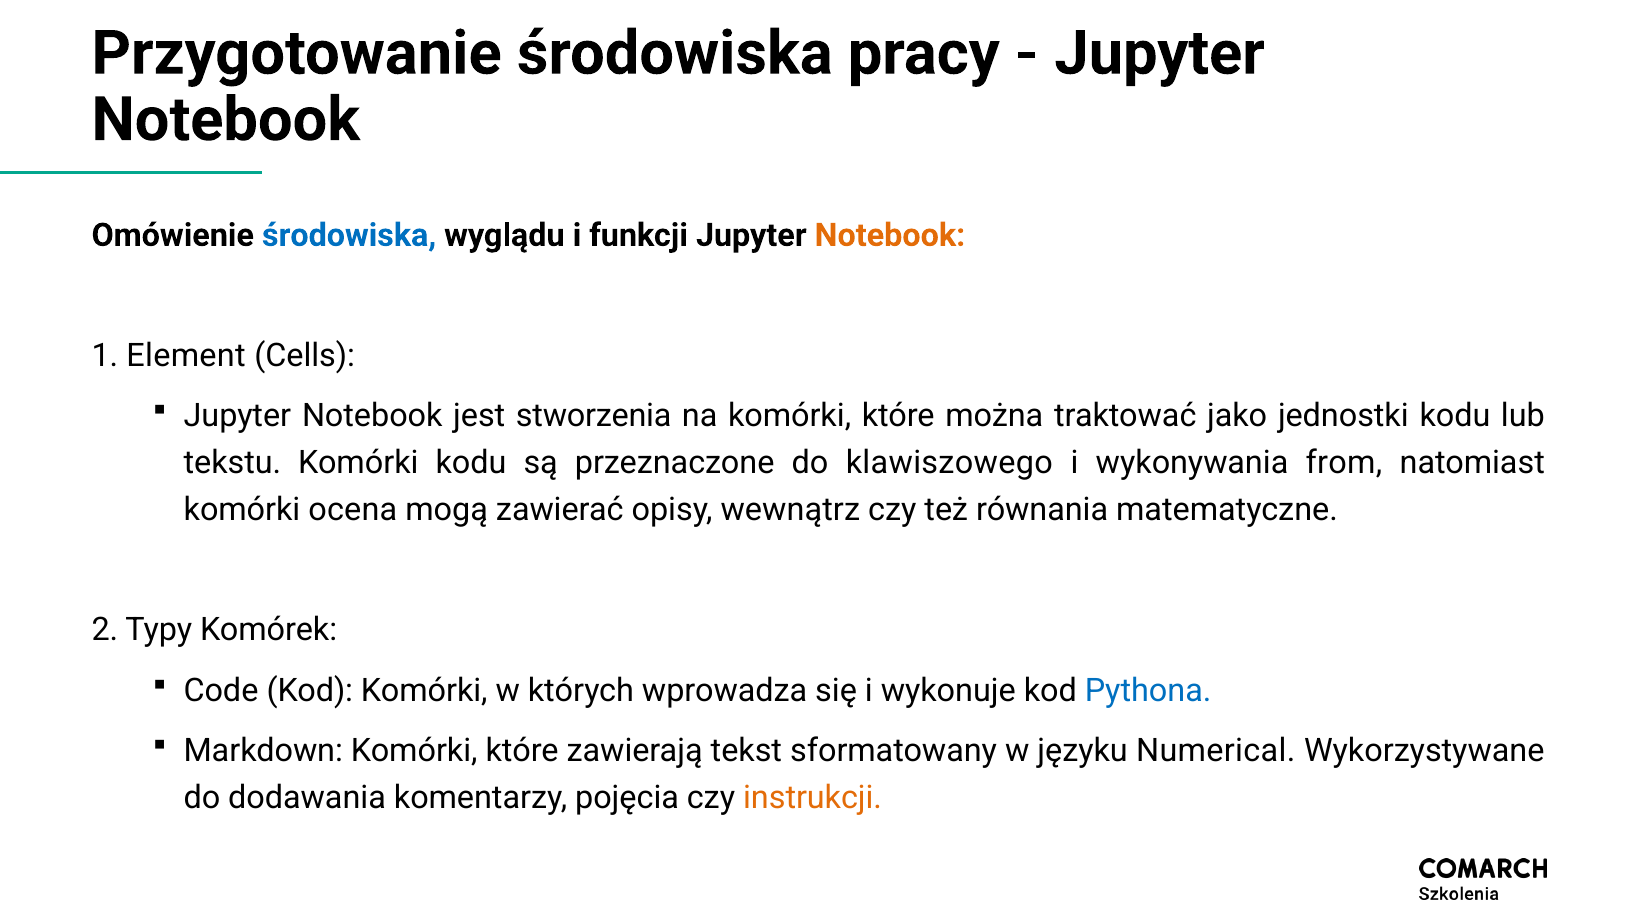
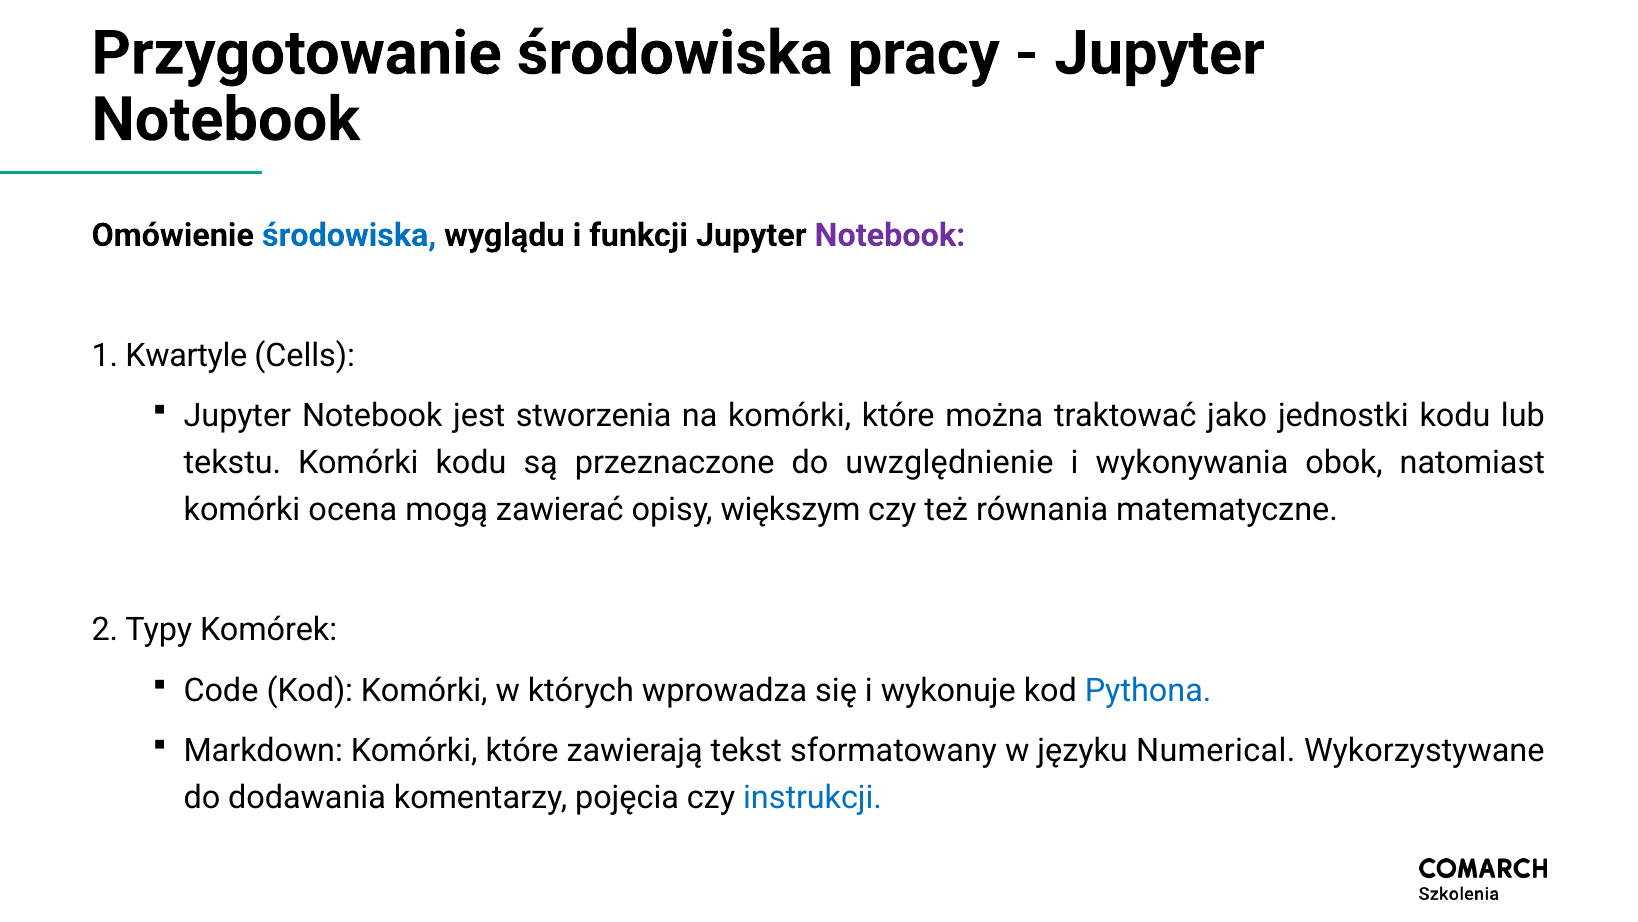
Notebook at (890, 235) colour: orange -> purple
Element: Element -> Kwartyle
klawiszowego: klawiszowego -> uwzględnienie
from: from -> obok
wewnątrz: wewnątrz -> większym
instrukcji colour: orange -> blue
